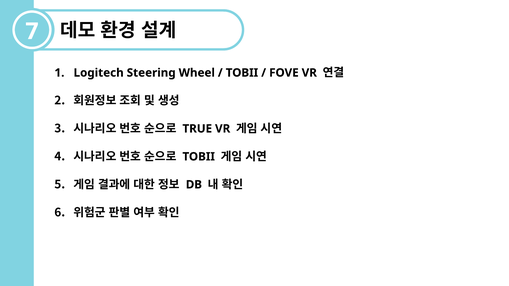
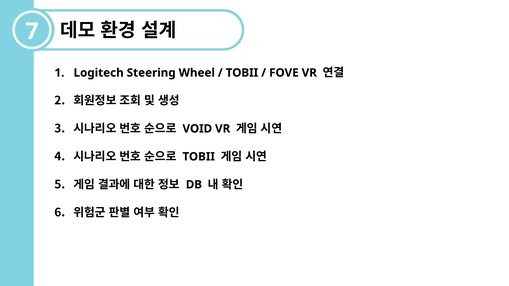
TRUE: TRUE -> VOID
